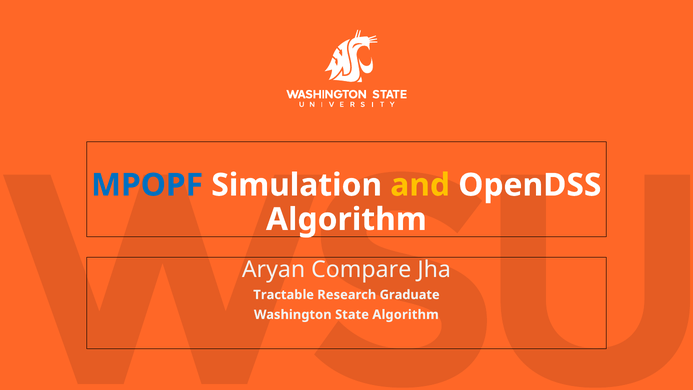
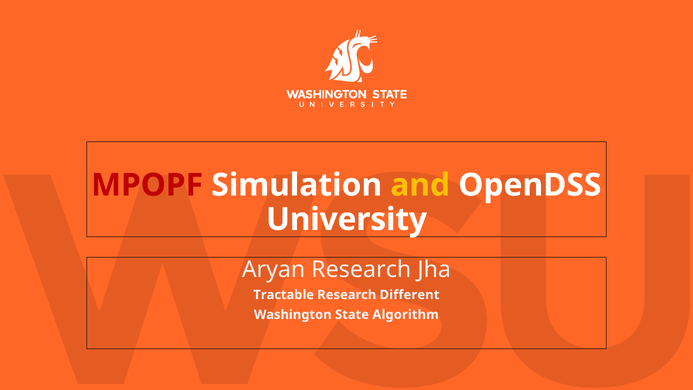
MPOPF colour: blue -> red
Algorithm at (346, 219): Algorithm -> University
Aryan Compare: Compare -> Research
Graduate: Graduate -> Different
